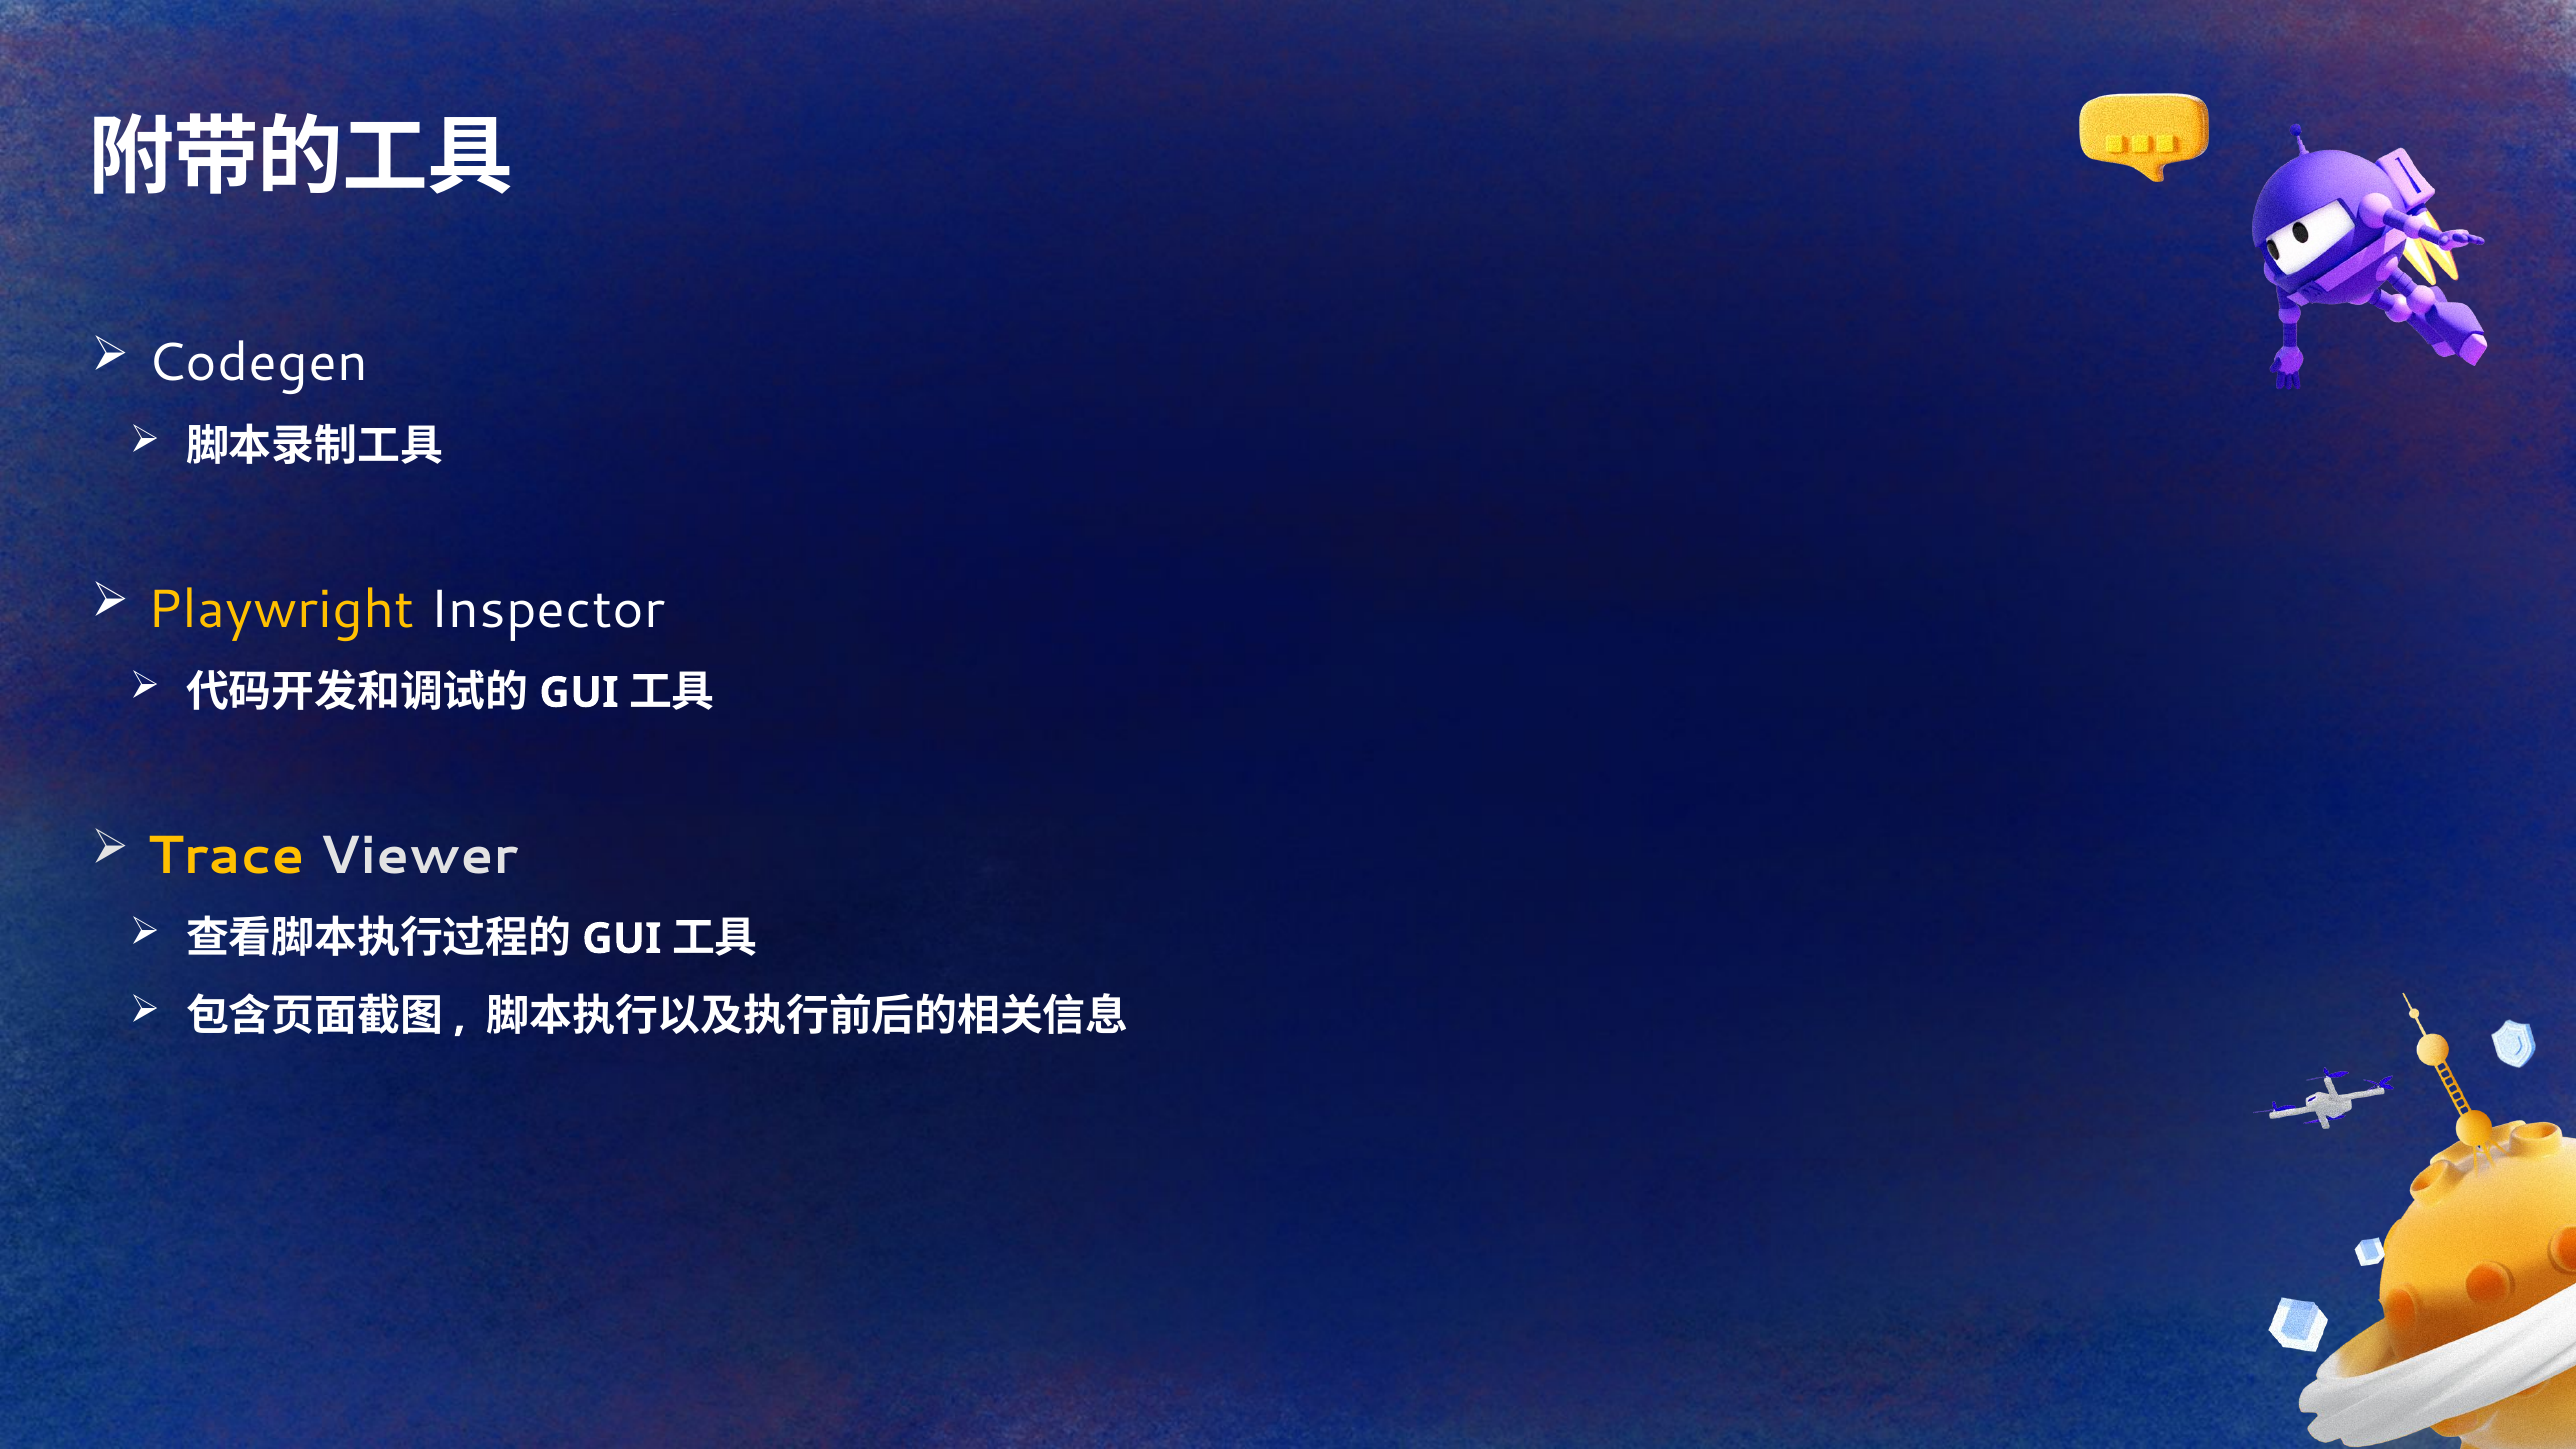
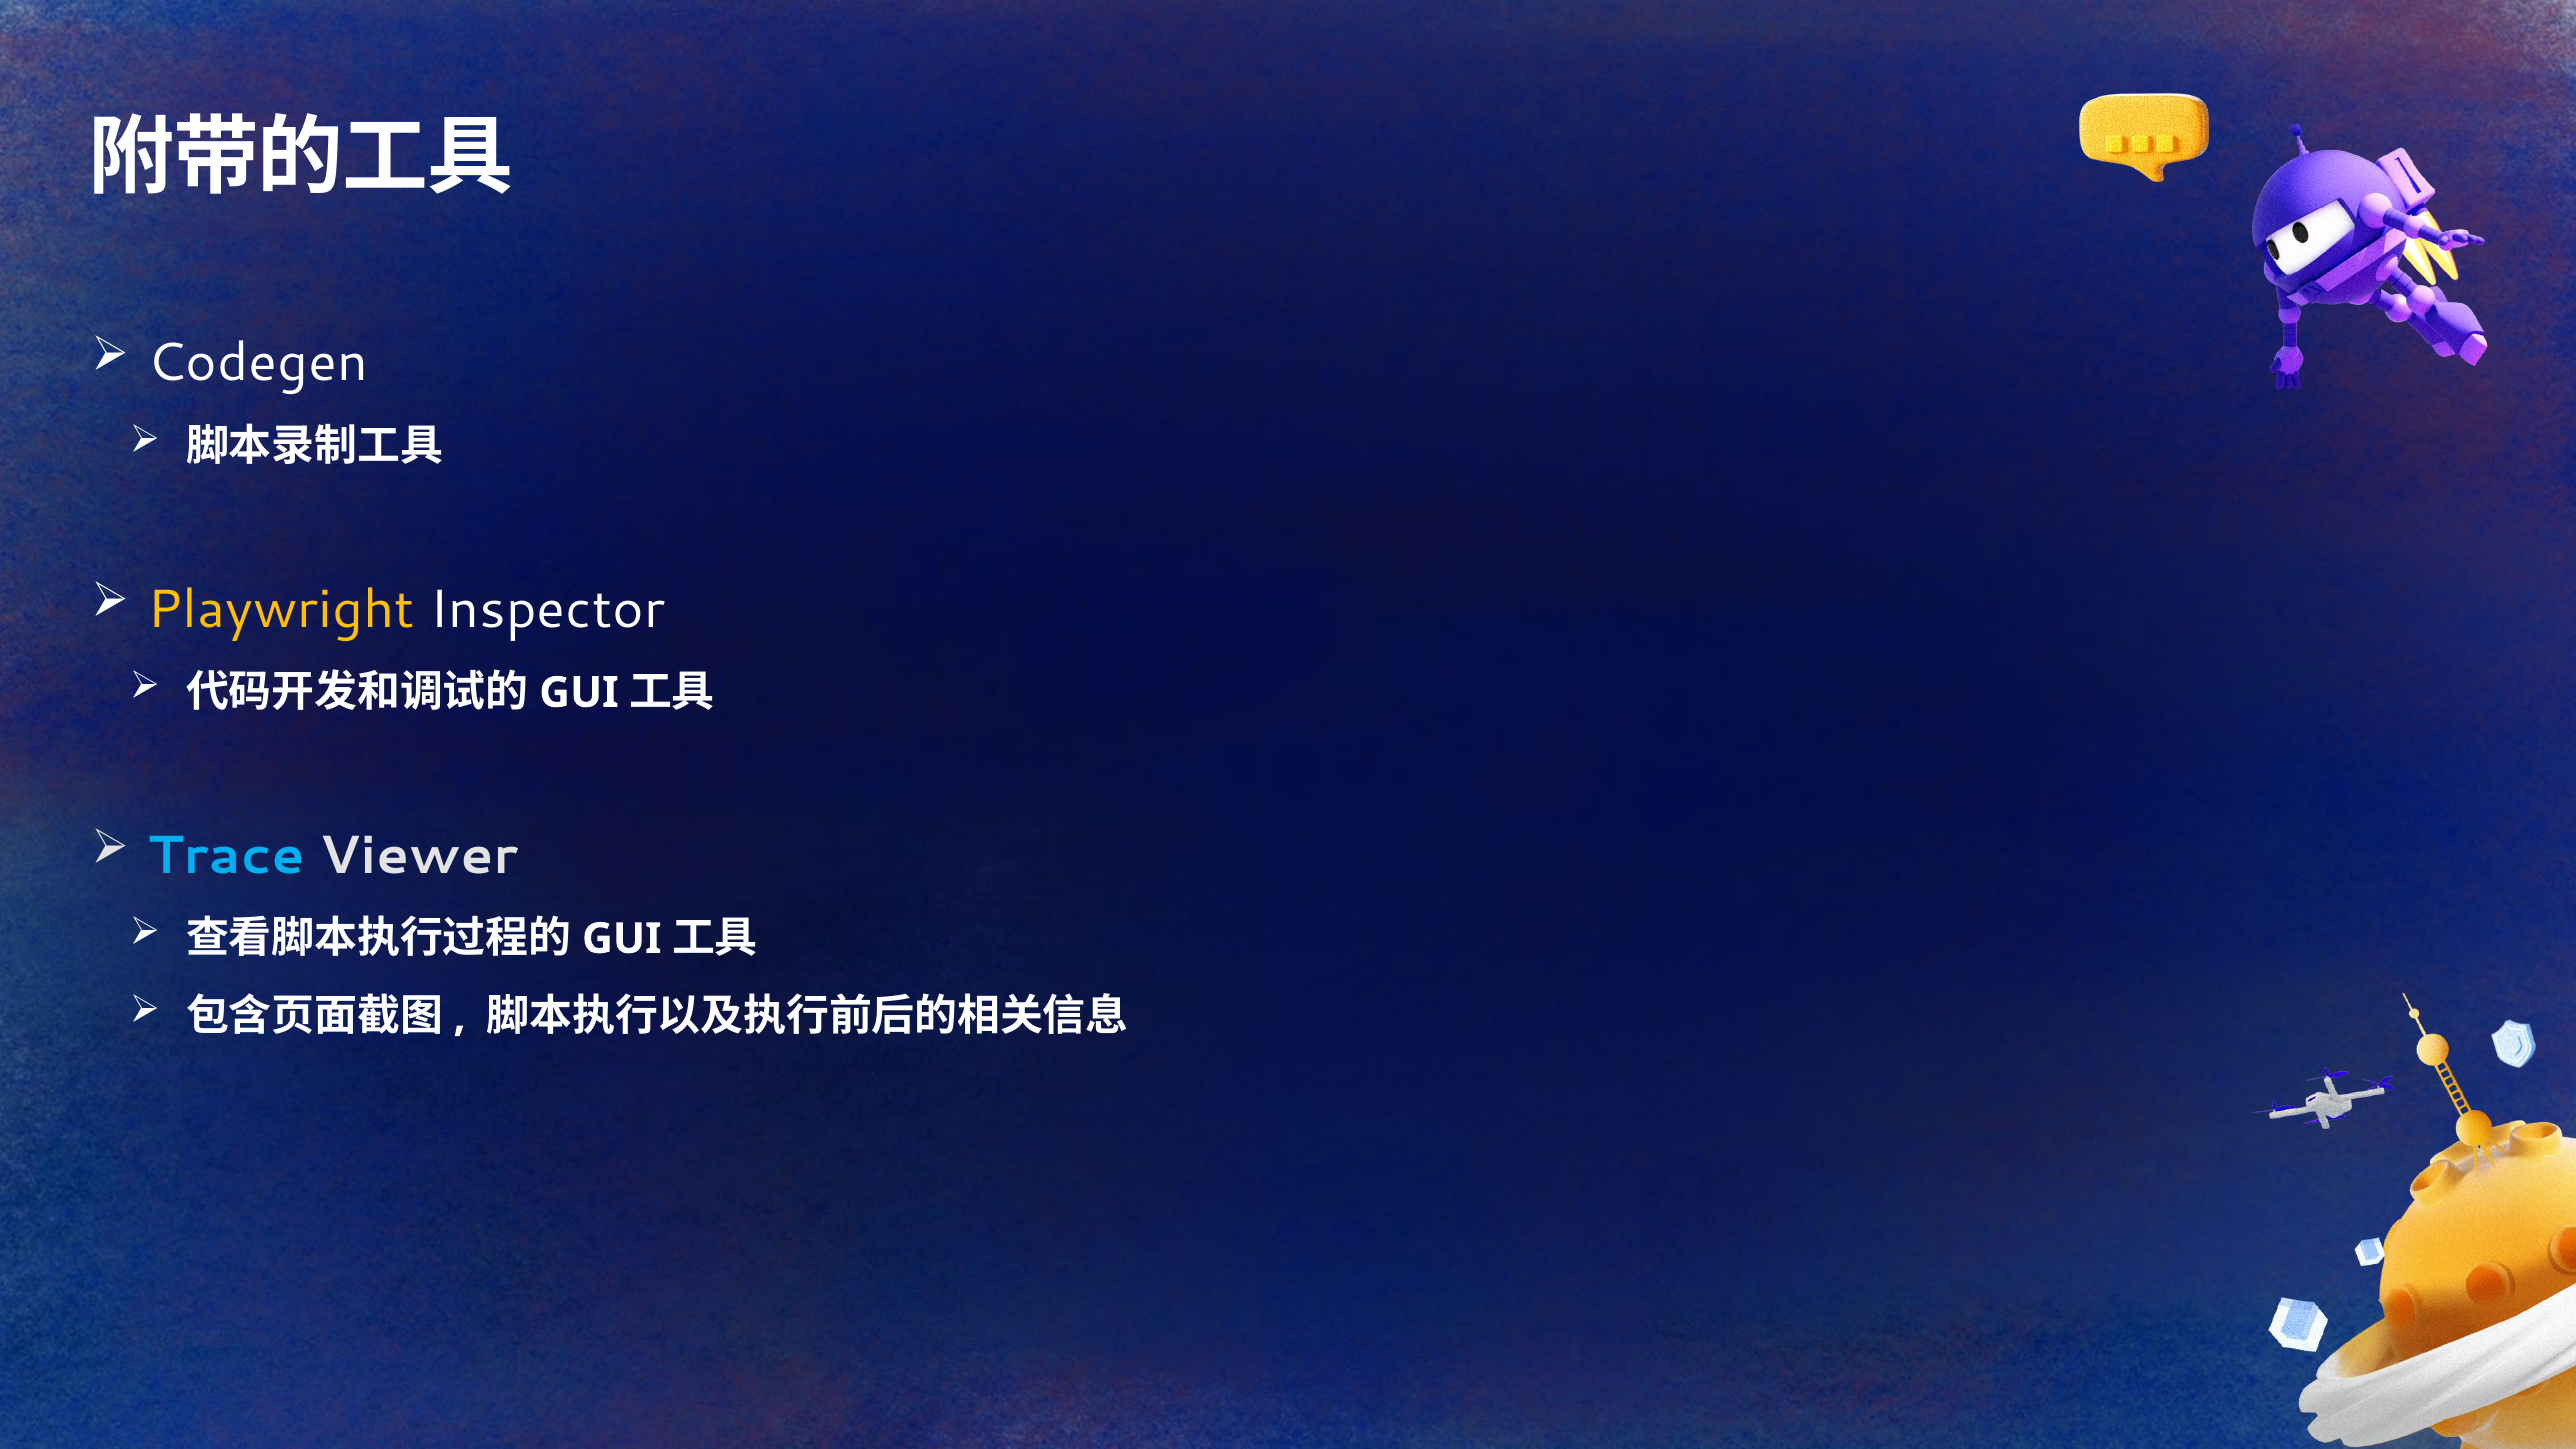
Trace colour: yellow -> light blue
